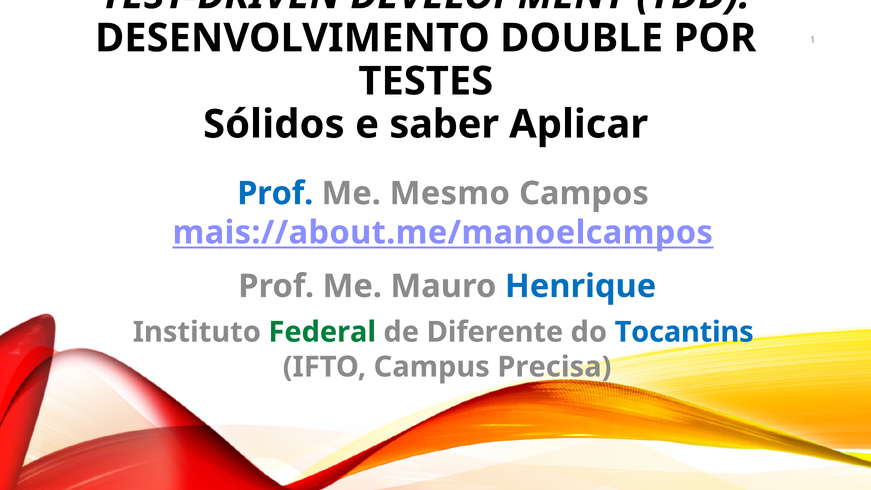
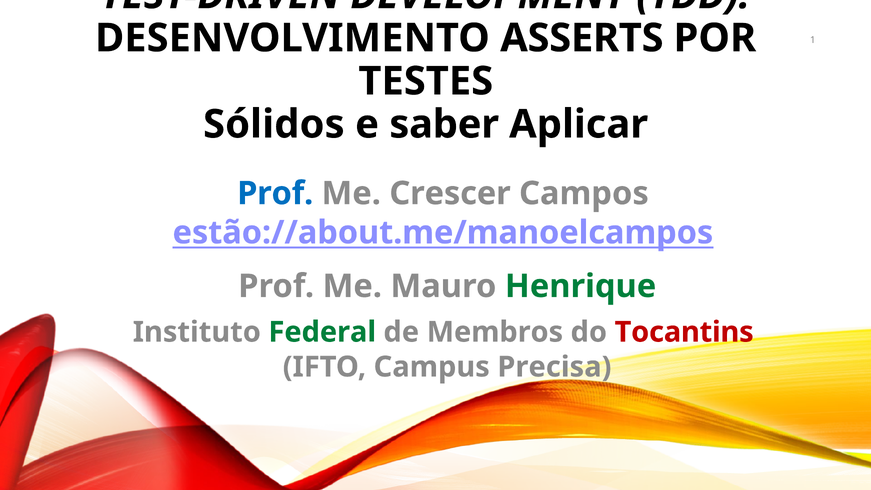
DOUBLE: DOUBLE -> ASSERTS
Mesmo: Mesmo -> Crescer
mais://about.me/manoelcampos: mais://about.me/manoelcampos -> estão://about.me/manoelcampos
Henrique colour: blue -> green
Diferente: Diferente -> Membros
Tocantins colour: blue -> red
